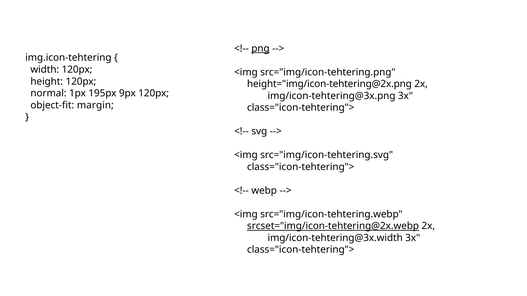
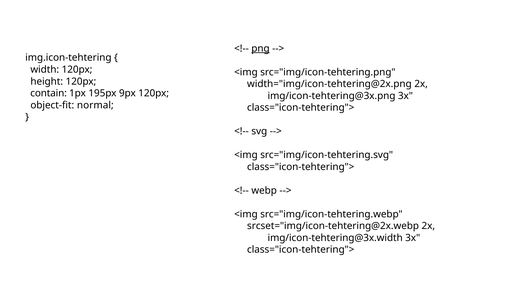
height="img/icon-tehtering@2x.png: height="img/icon-tehtering@2x.png -> width="img/icon-tehtering@2x.png
normal: normal -> contain
margin: margin -> normal
srcset="img/icon-tehtering@2x.webp underline: present -> none
